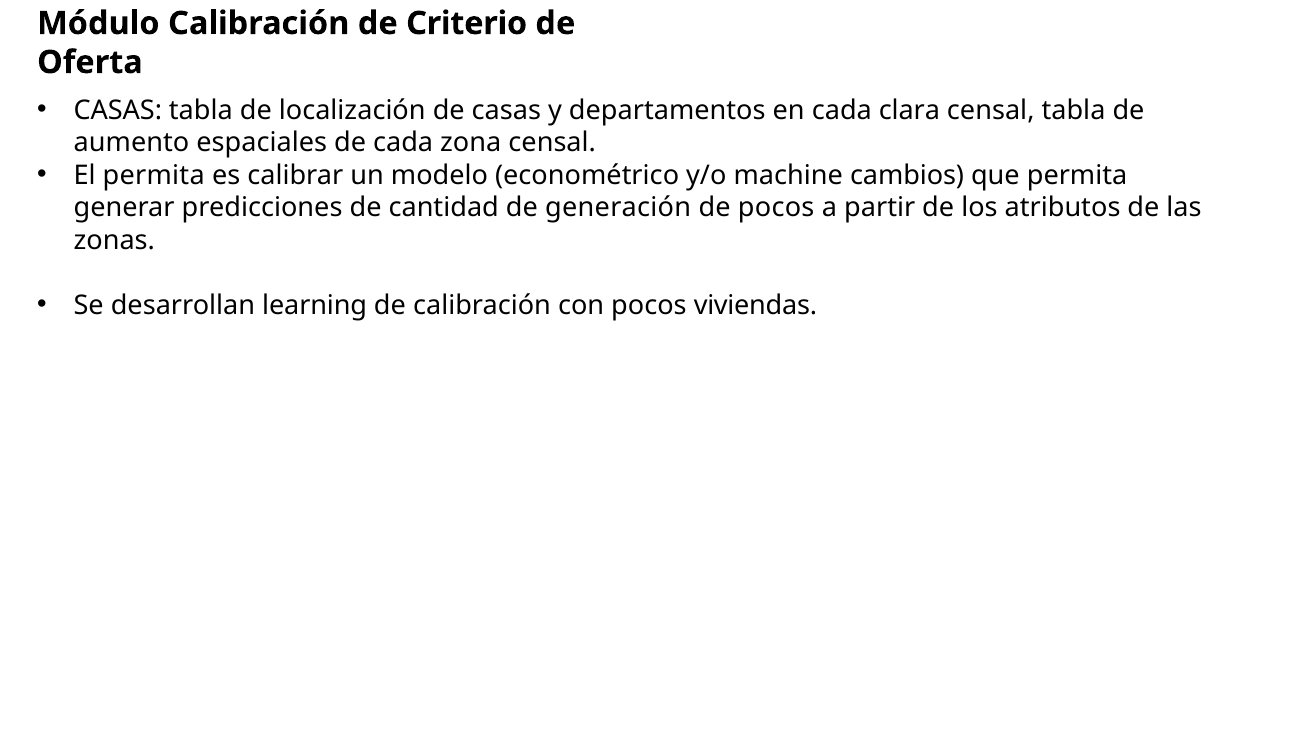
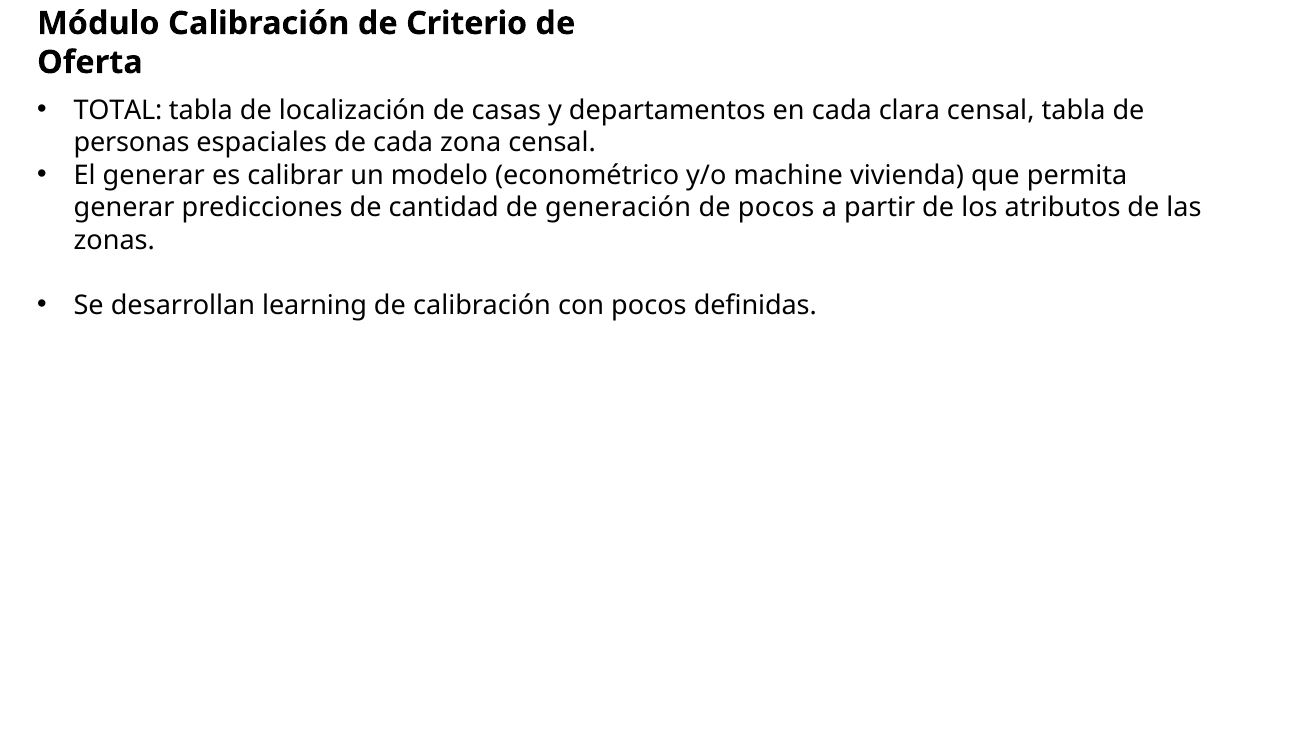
CASAS at (118, 110): CASAS -> TOTAL
aumento: aumento -> personas
El permita: permita -> generar
cambios: cambios -> vivienda
viviendas: viviendas -> definidas
